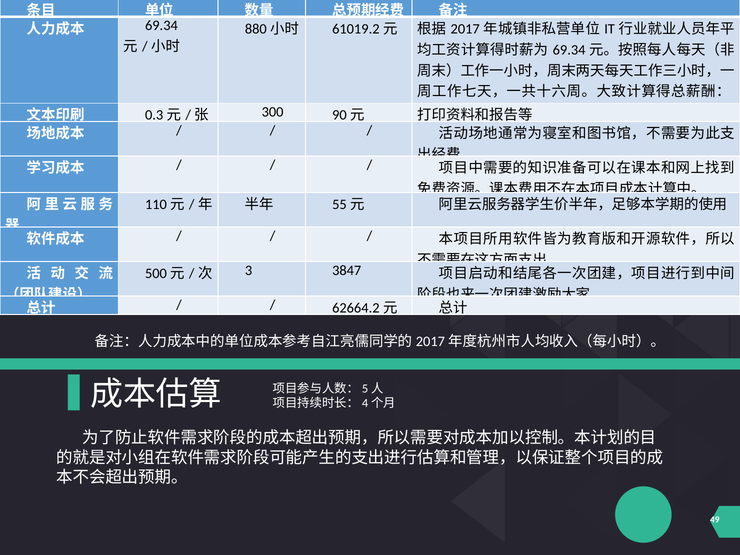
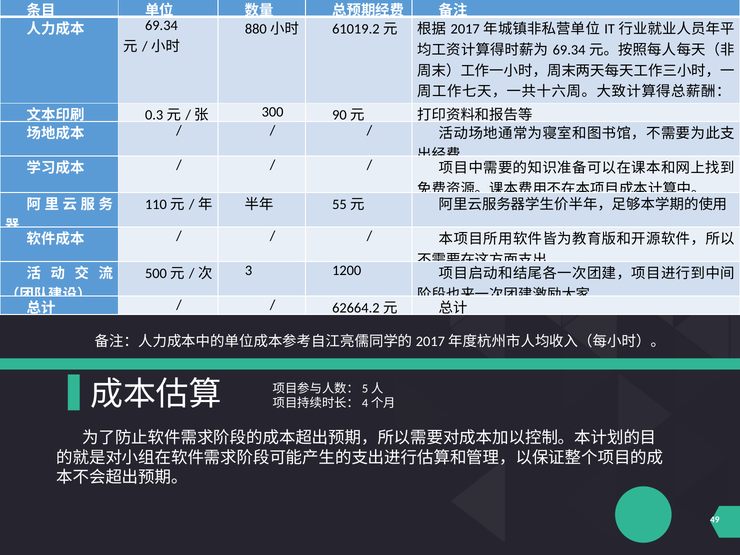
3847: 3847 -> 1200
